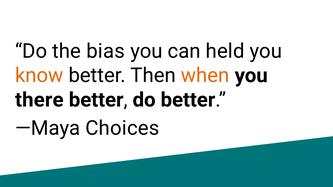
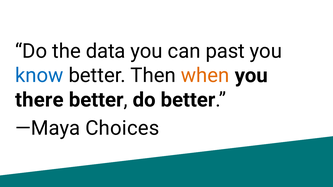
bias: bias -> data
held: held -> past
know colour: orange -> blue
